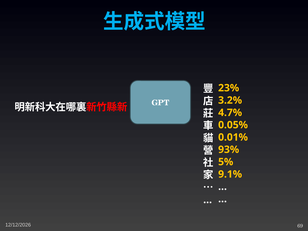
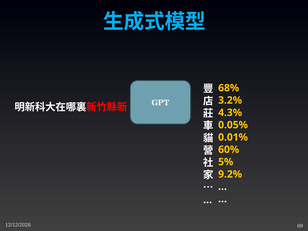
23%: 23% -> 68%
4.7%: 4.7% -> 4.3%
93%: 93% -> 60%
9.1%: 9.1% -> 9.2%
